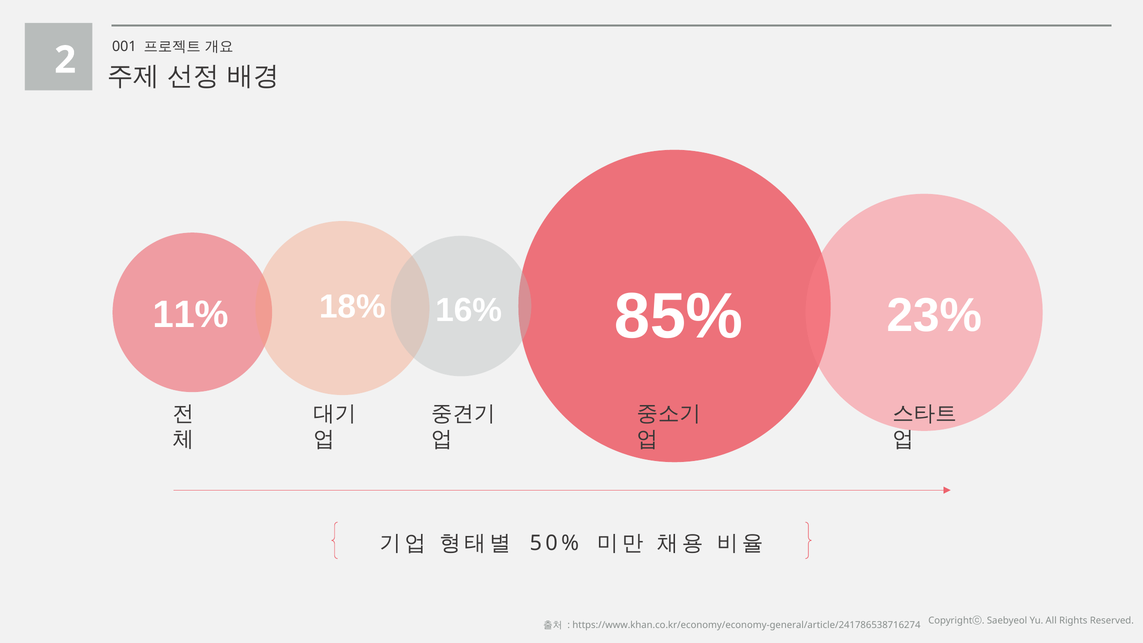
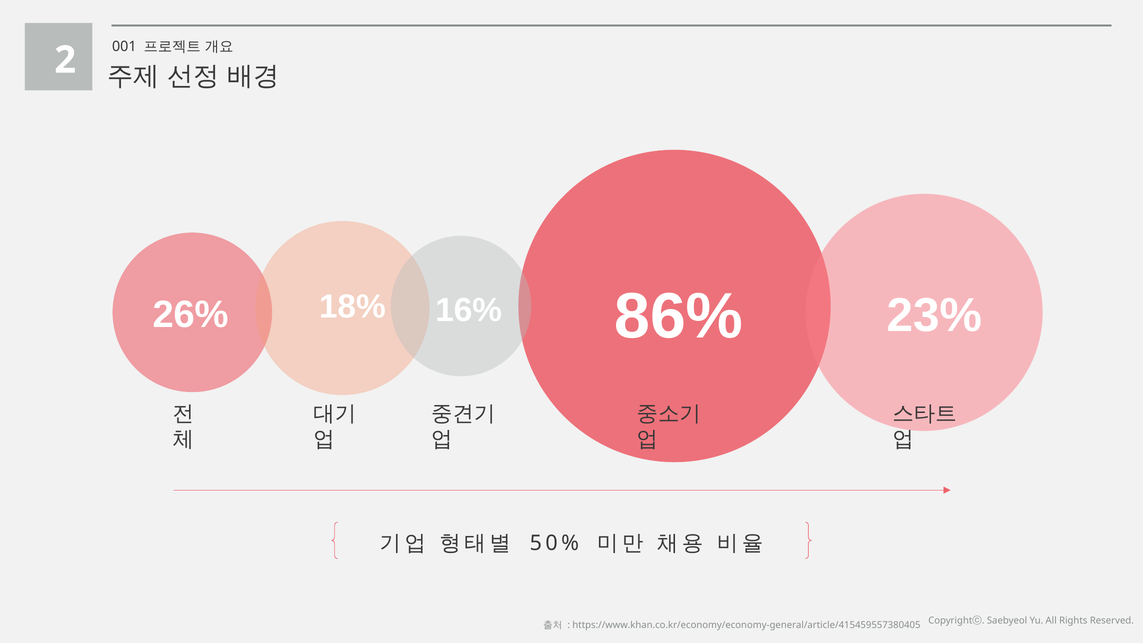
85%: 85% -> 86%
11%: 11% -> 26%
https://www.khan.co.kr/economy/economy-general/article/241786538716274: https://www.khan.co.kr/economy/economy-general/article/241786538716274 -> https://www.khan.co.kr/economy/economy-general/article/415459557380405
